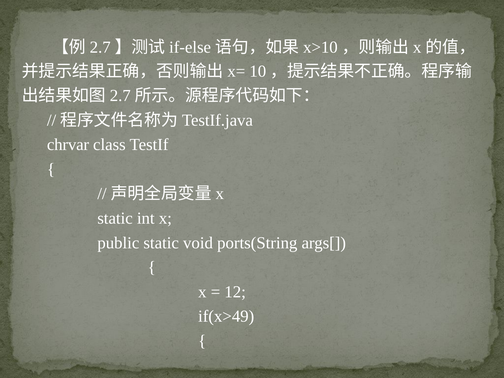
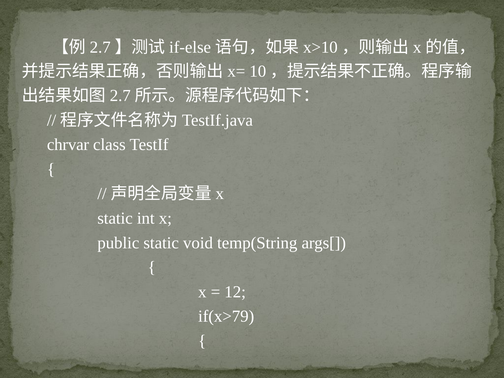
ports(String: ports(String -> temp(String
if(x>49: if(x>49 -> if(x>79
